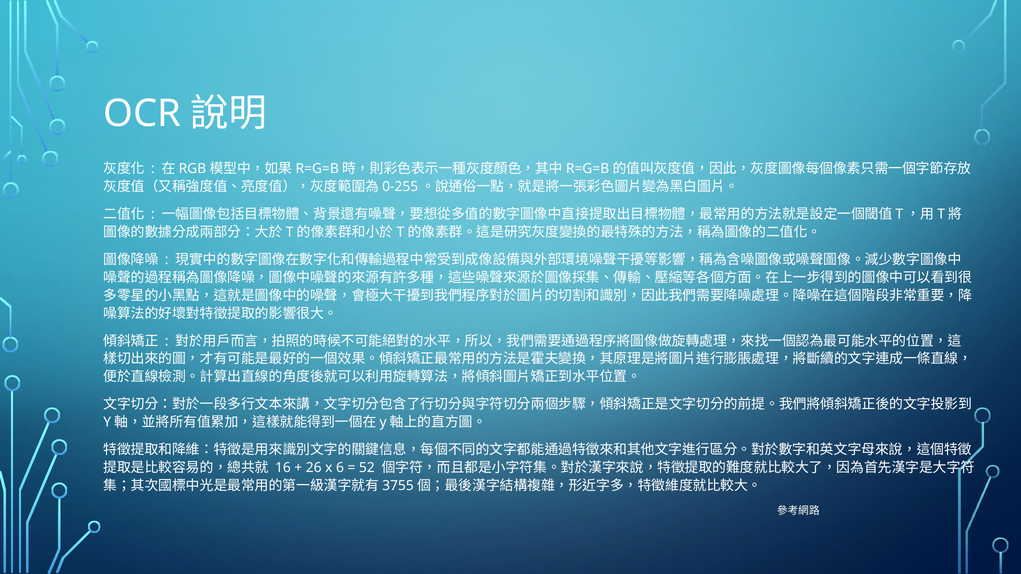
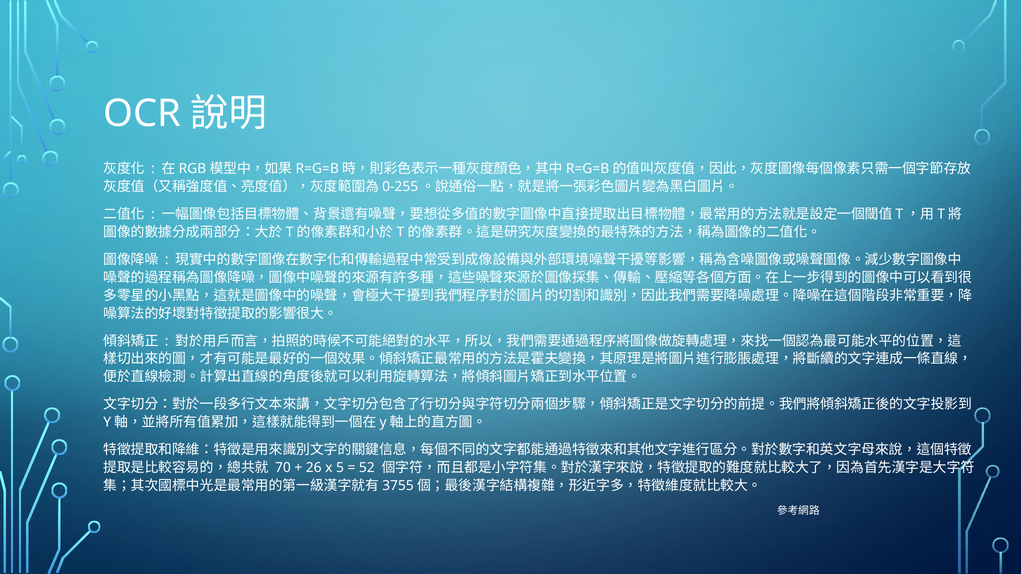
16: 16 -> 70
6: 6 -> 5
